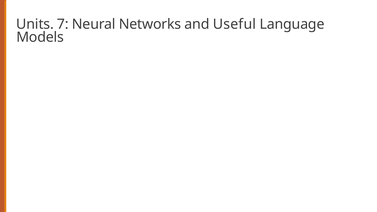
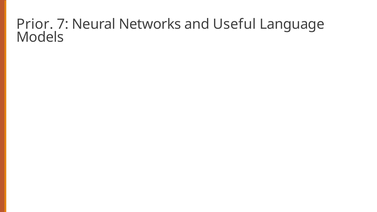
Units: Units -> Prior
